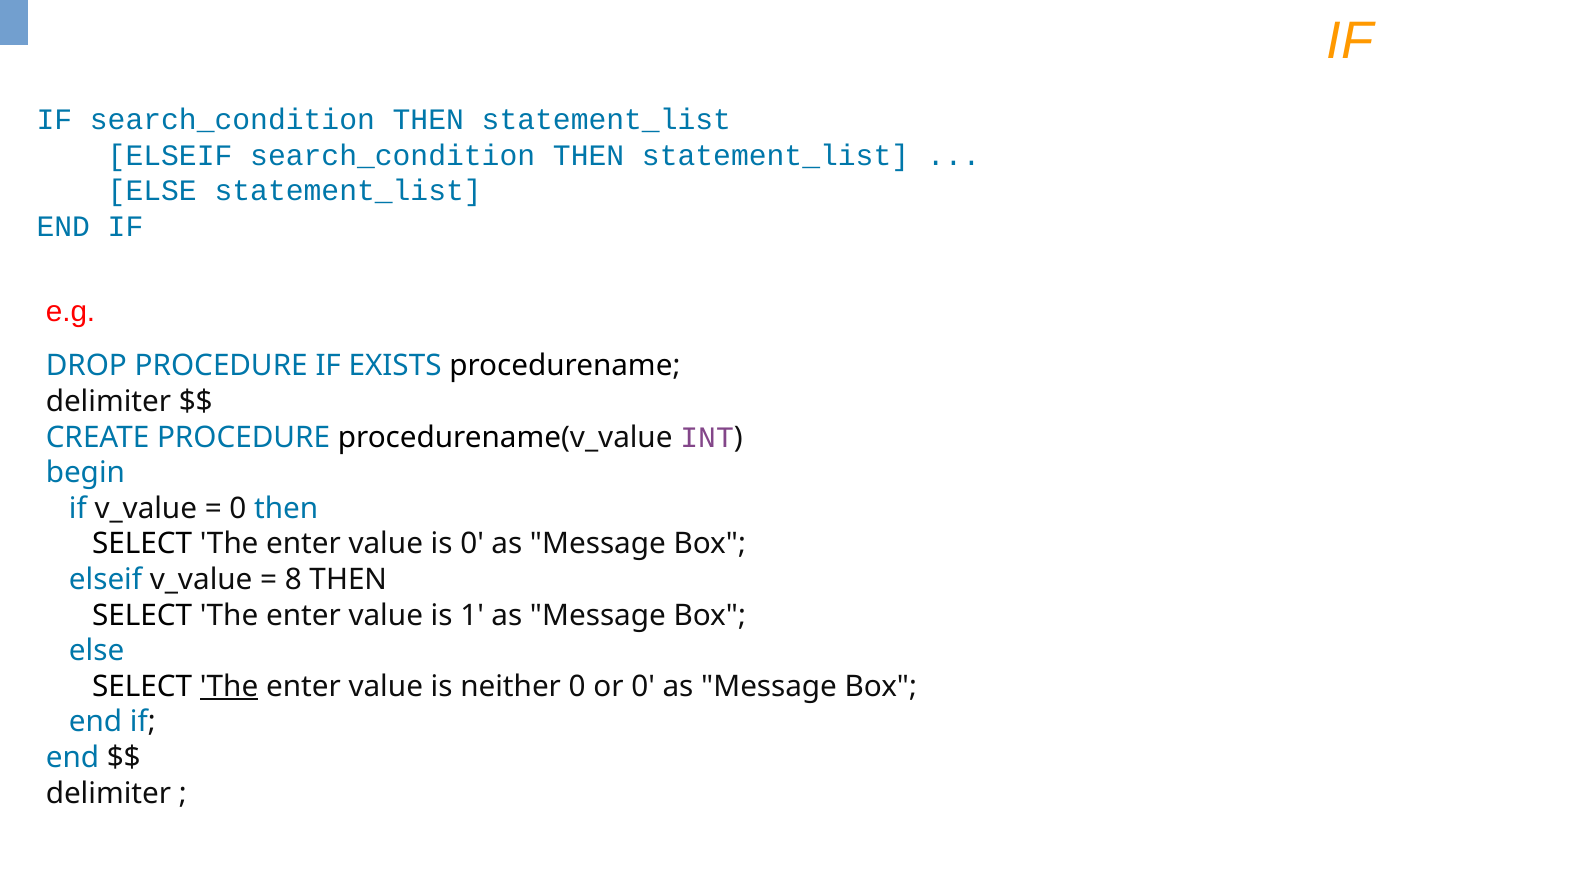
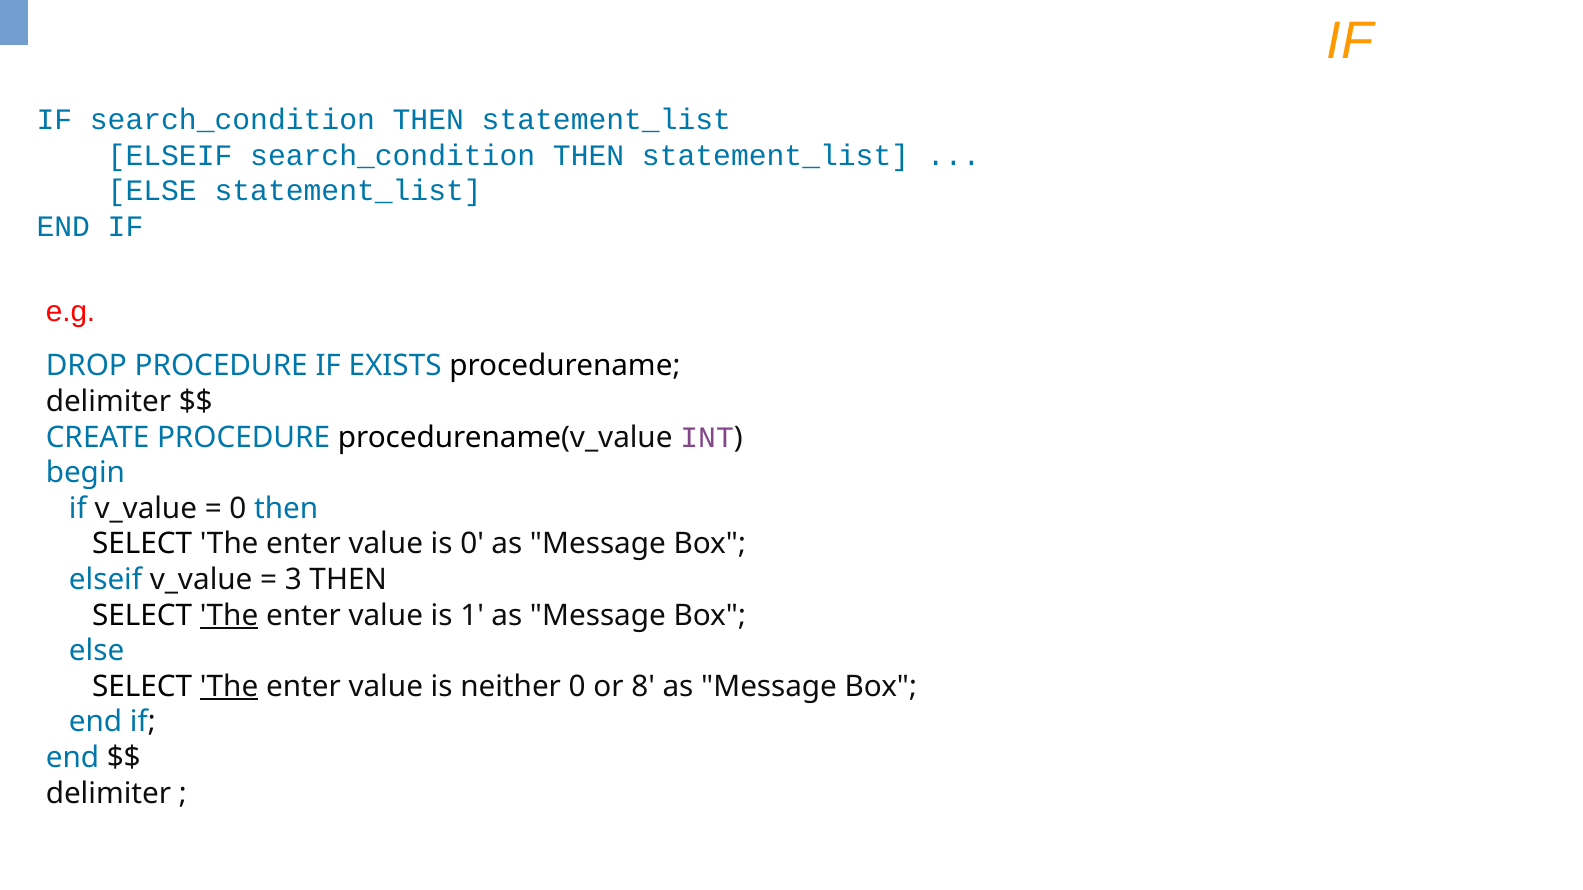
8: 8 -> 3
The at (229, 616) underline: none -> present
or 0: 0 -> 8
